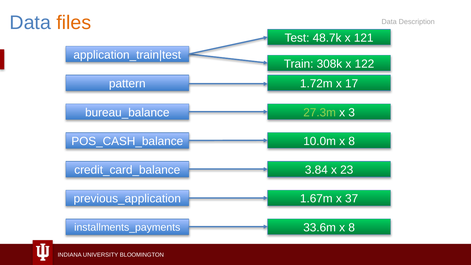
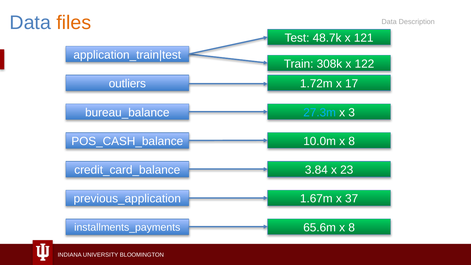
pattern: pattern -> outliers
27.3m colour: light green -> light blue
33.6m: 33.6m -> 65.6m
